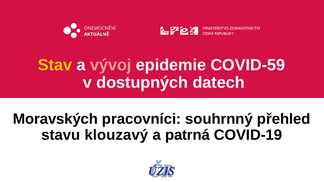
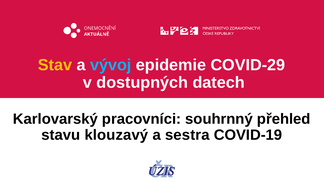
vývoj colour: pink -> light blue
COVID-59: COVID-59 -> COVID-29
Moravských: Moravských -> Karlovarský
patrná: patrná -> sestra
